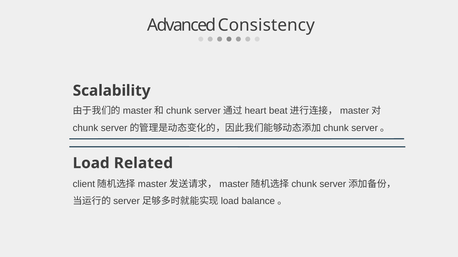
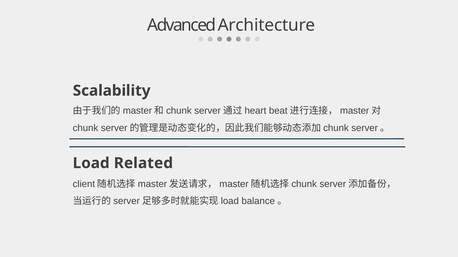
Consistency: Consistency -> Architecture
